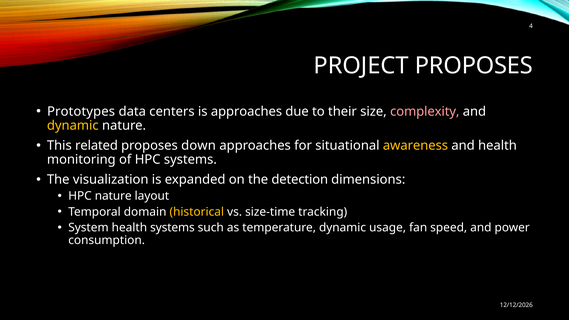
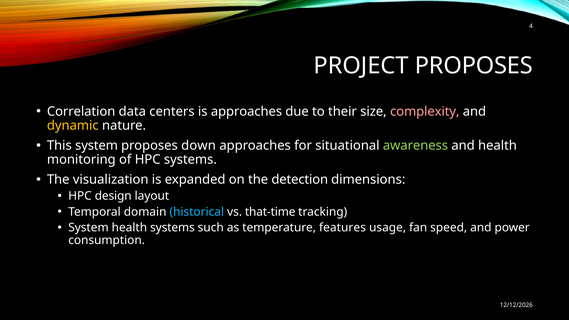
Prototypes: Prototypes -> Correlation
This related: related -> system
awareness colour: yellow -> light green
HPC nature: nature -> design
historical colour: yellow -> light blue
size-time: size-time -> that-time
temperature dynamic: dynamic -> features
